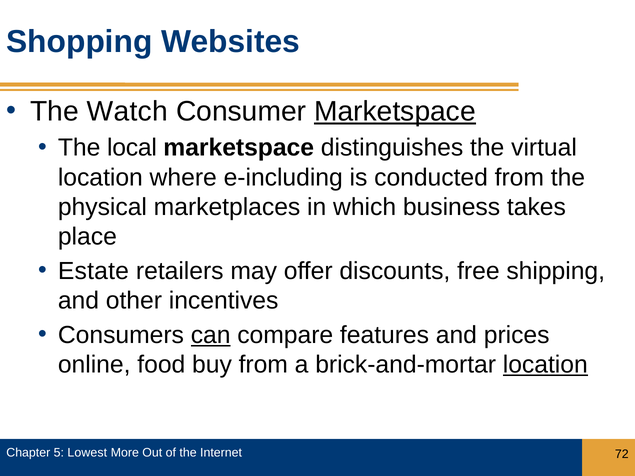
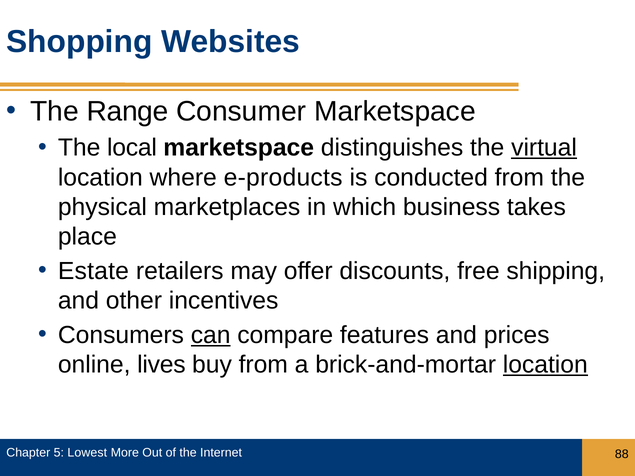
Watch: Watch -> Range
Marketspace at (395, 112) underline: present -> none
virtual underline: none -> present
e-including: e-including -> e-products
food: food -> lives
72: 72 -> 88
